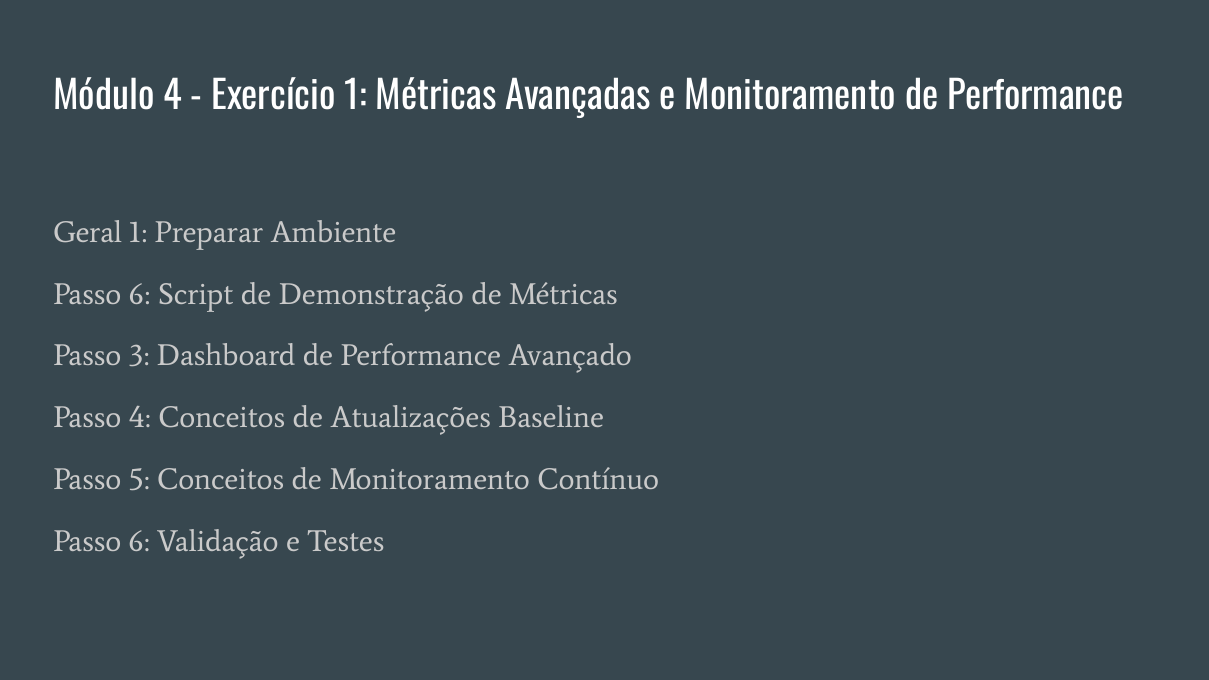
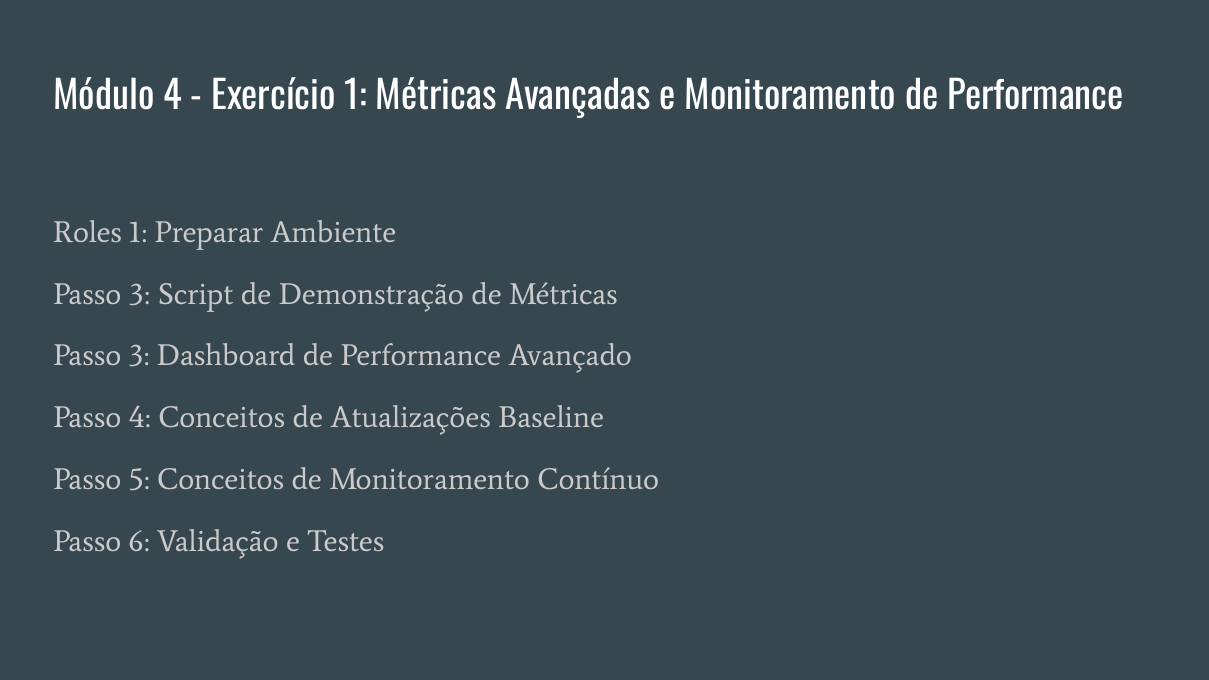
Geral: Geral -> Roles
6 at (140, 294): 6 -> 3
